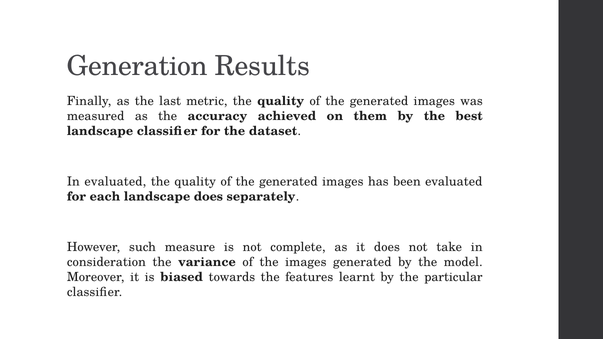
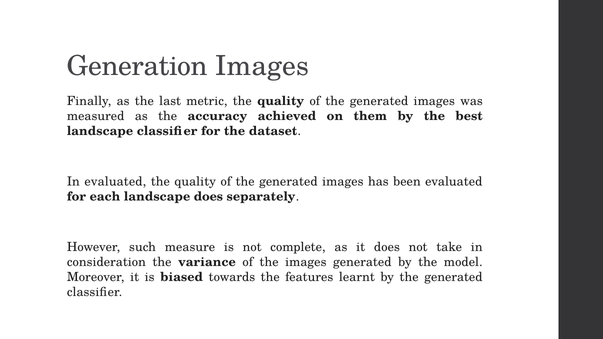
Generation Results: Results -> Images
by the particular: particular -> generated
